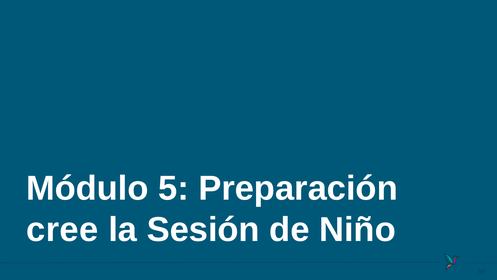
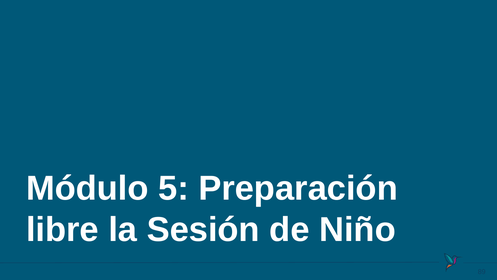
cree: cree -> libre
